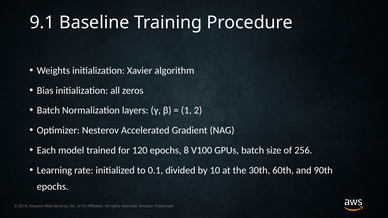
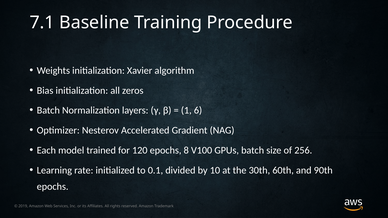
9.1: 9.1 -> 7.1
2: 2 -> 6
